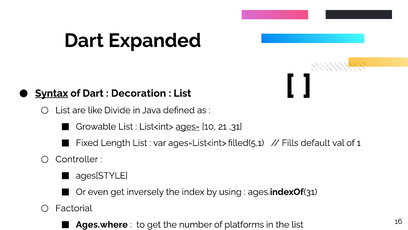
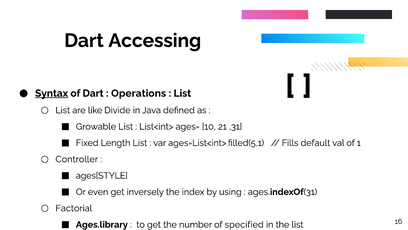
Expanded: Expanded -> Accessing
Decoration: Decoration -> Operations
ages= underline: present -> none
Ages.where: Ages.where -> Ages.library
platforms: platforms -> specified
